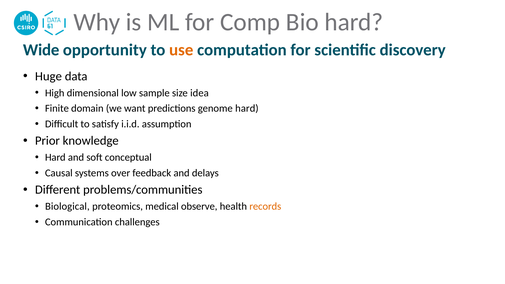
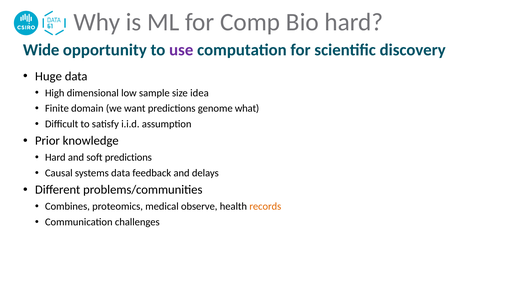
use colour: orange -> purple
genome hard: hard -> what
soft conceptual: conceptual -> predictions
systems over: over -> data
Biological: Biological -> Combines
